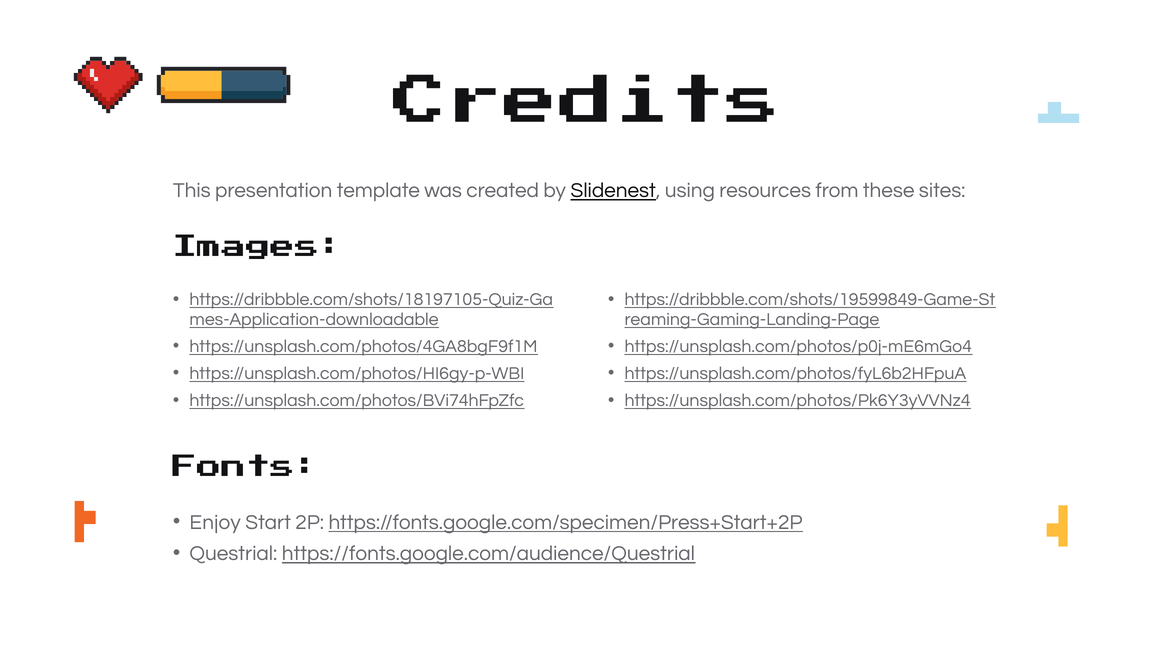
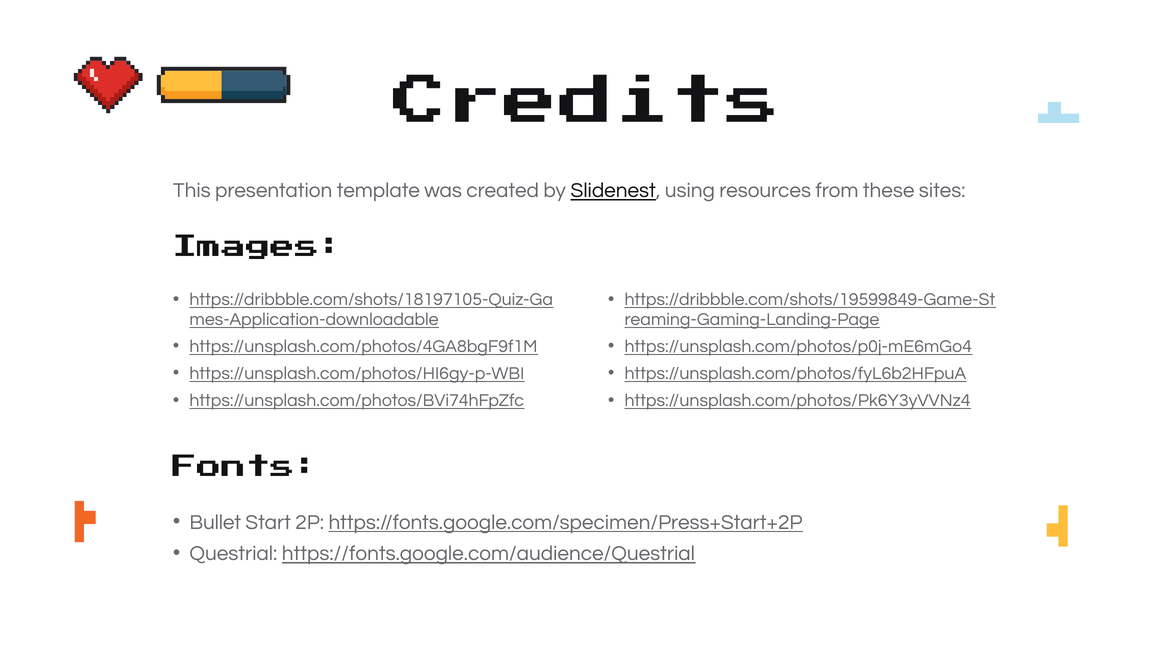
Enjoy: Enjoy -> Bullet
